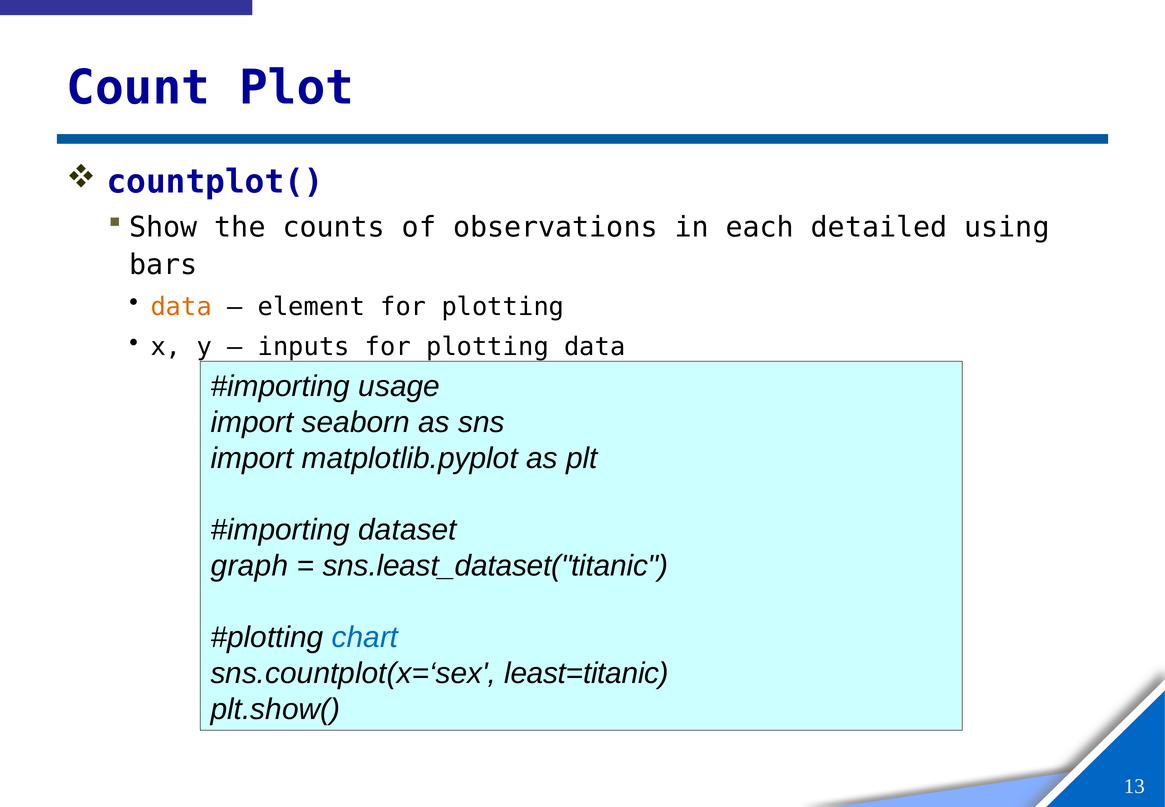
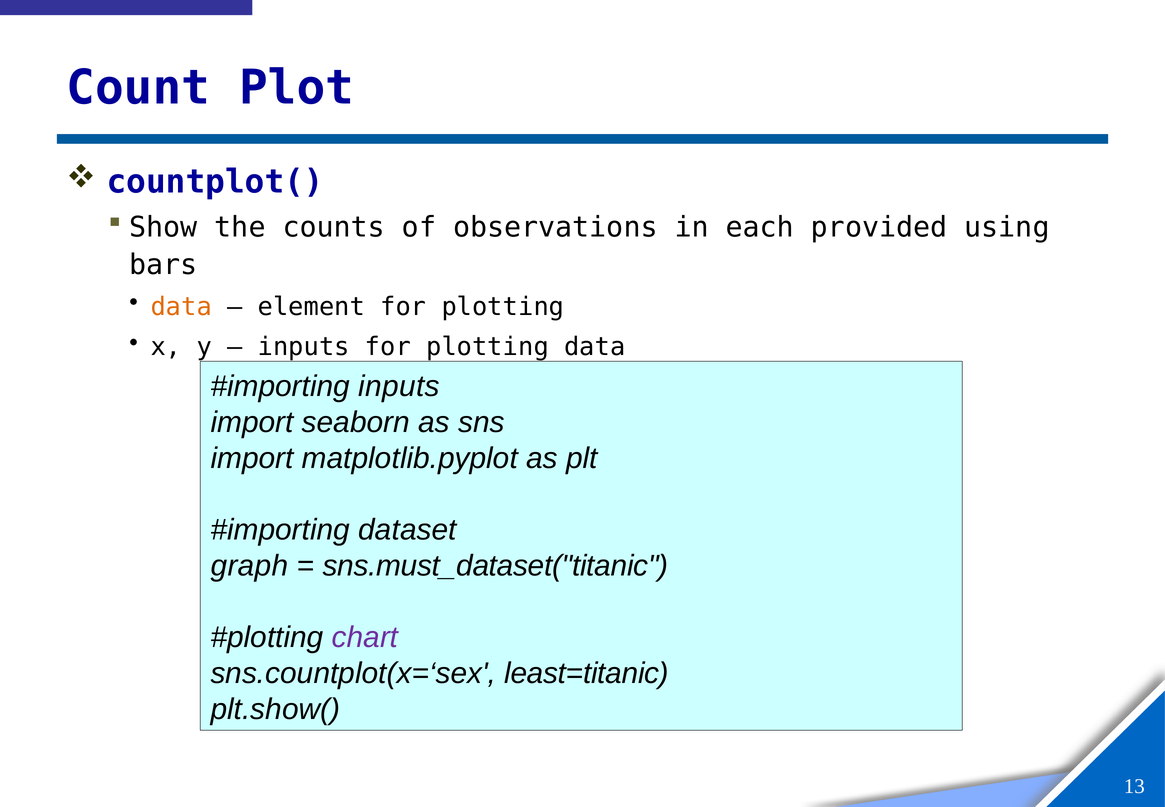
detailed: detailed -> provided
usage at (399, 386): usage -> inputs
sns.least_dataset("titanic: sns.least_dataset("titanic -> sns.must_dataset("titanic
chart colour: blue -> purple
